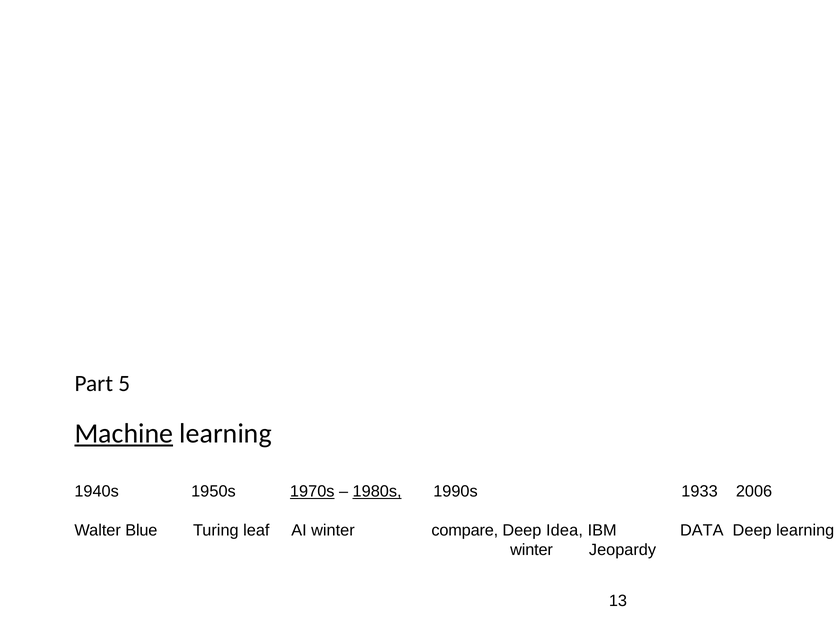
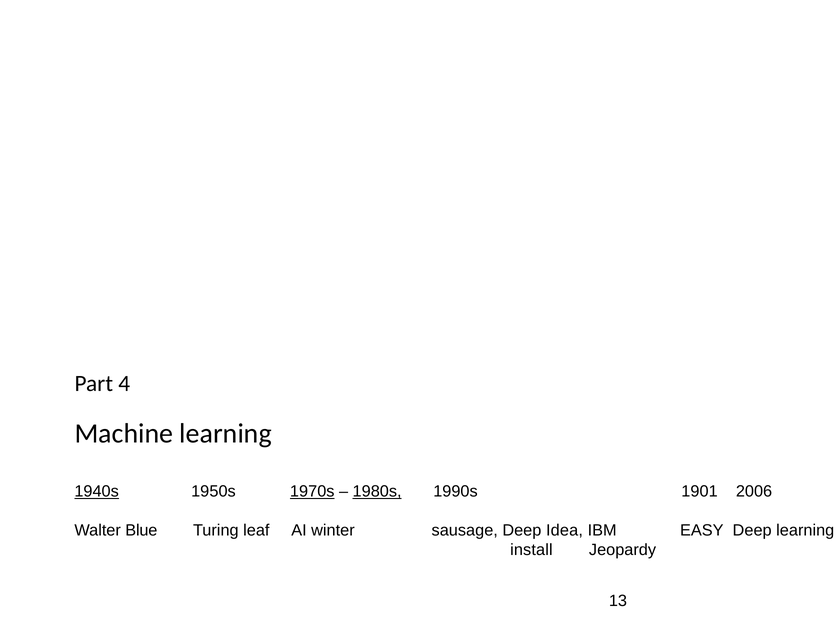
5: 5 -> 4
Machine underline: present -> none
1940s underline: none -> present
1933: 1933 -> 1901
compare: compare -> sausage
DATA: DATA -> EASY
winter at (532, 550): winter -> install
